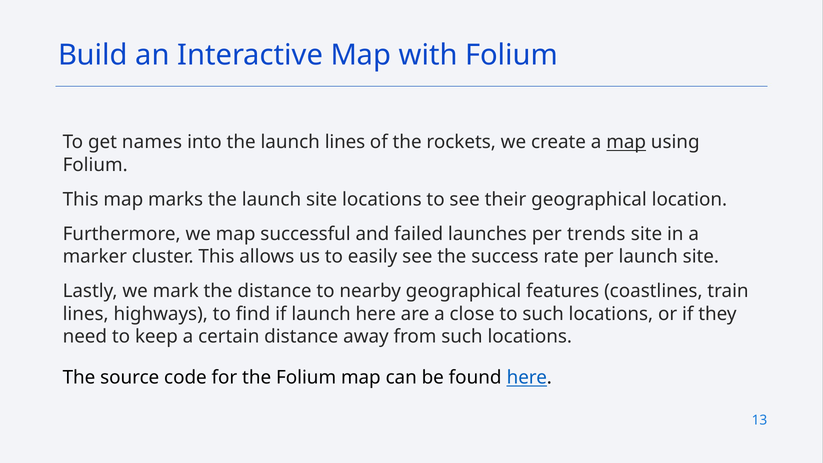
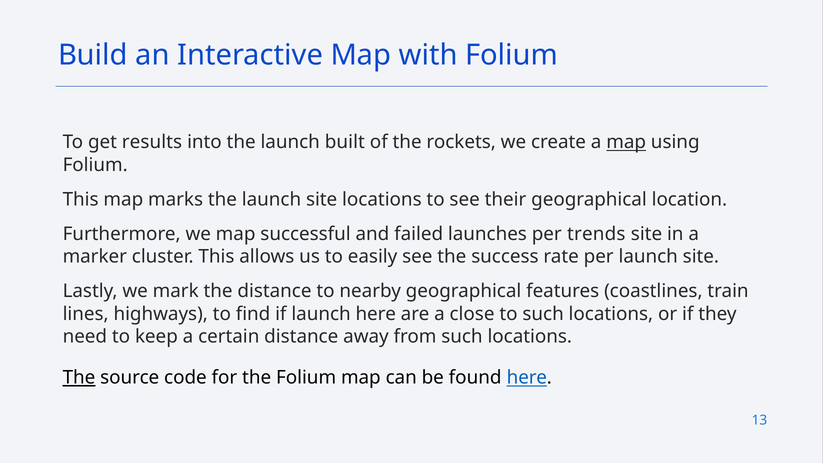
names: names -> results
launch lines: lines -> built
The at (79, 378) underline: none -> present
